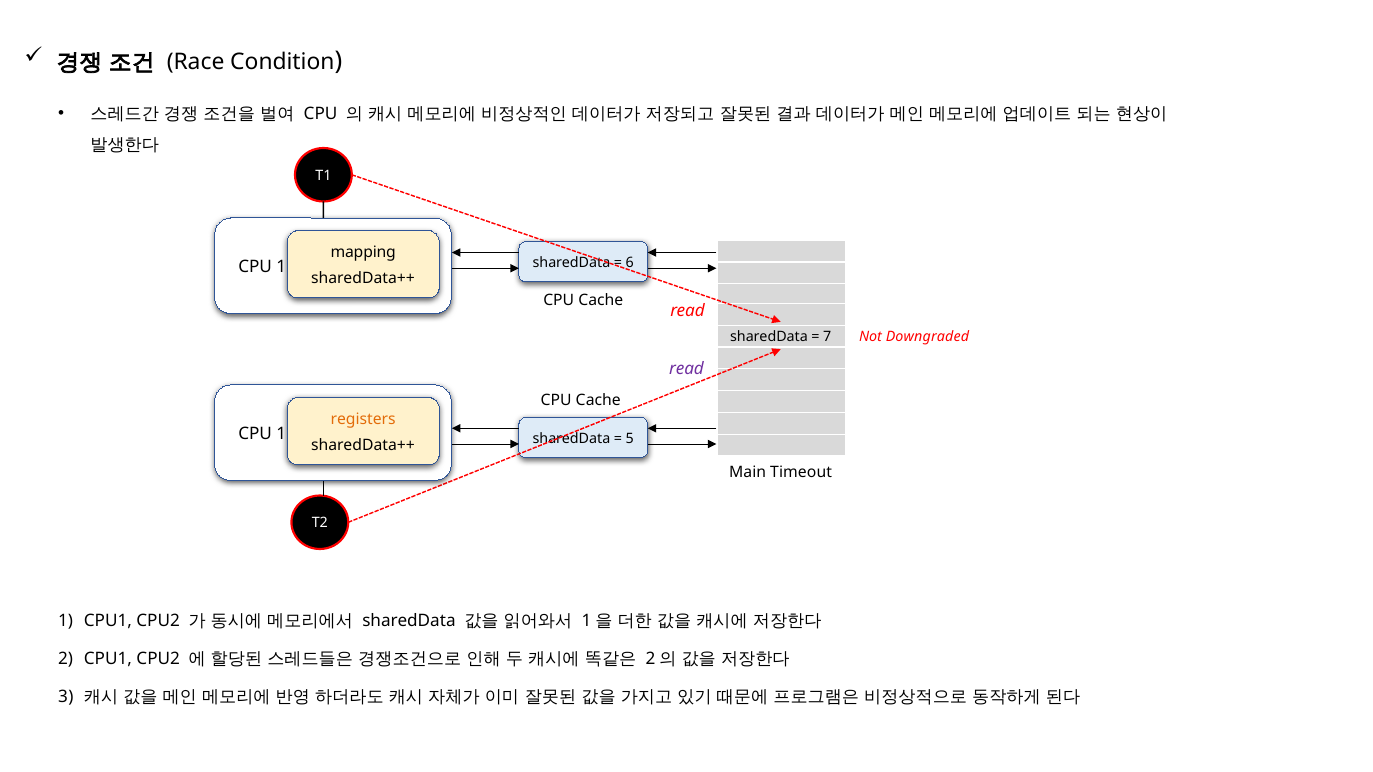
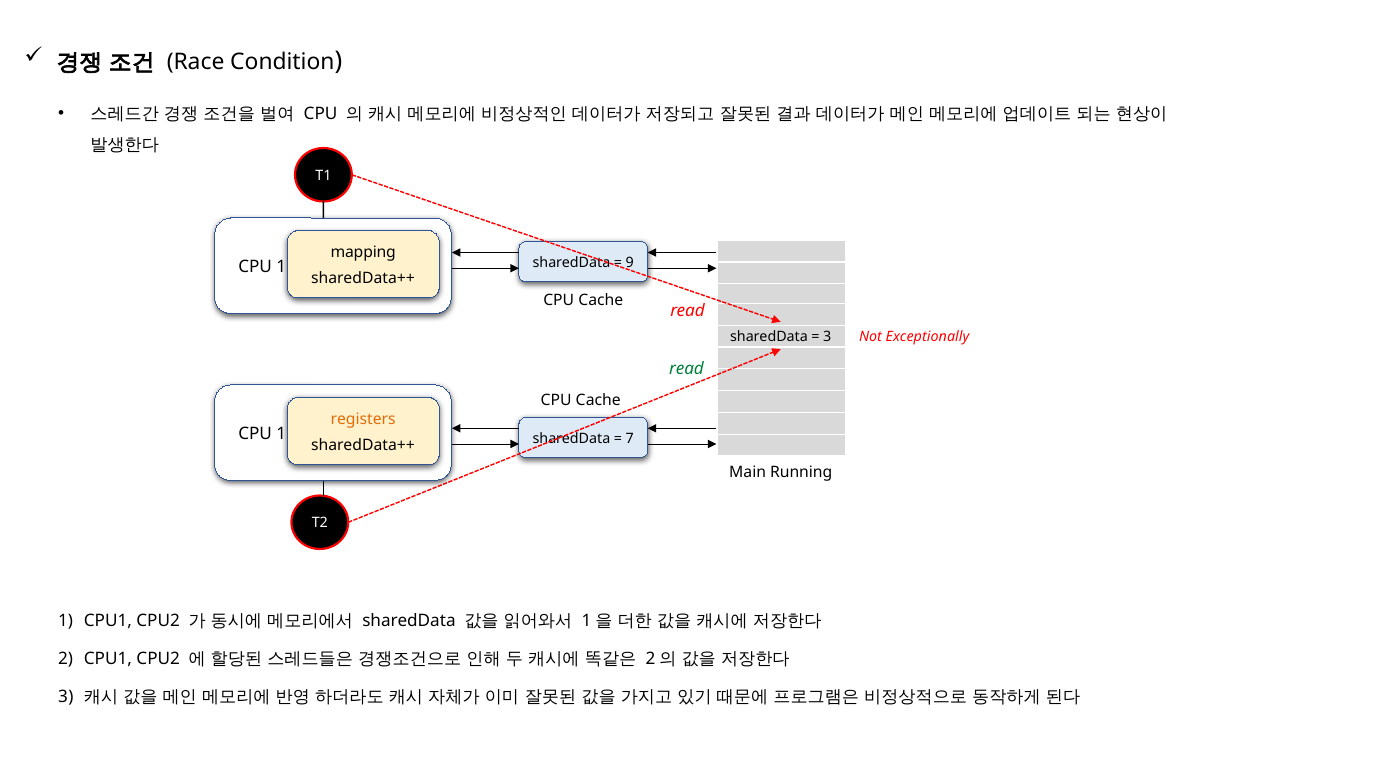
6: 6 -> 9
7 at (827, 337): 7 -> 3
Downgraded: Downgraded -> Exceptionally
read at (687, 369) colour: purple -> green
5: 5 -> 7
Timeout: Timeout -> Running
